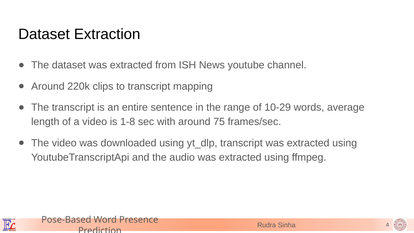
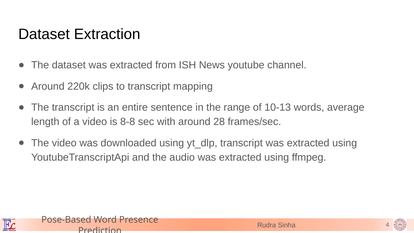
10-29: 10-29 -> 10-13
1-8: 1-8 -> 8-8
75: 75 -> 28
